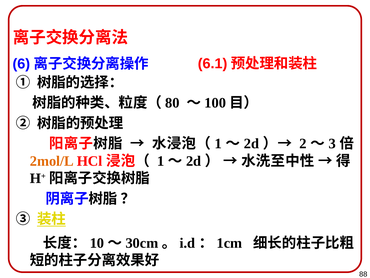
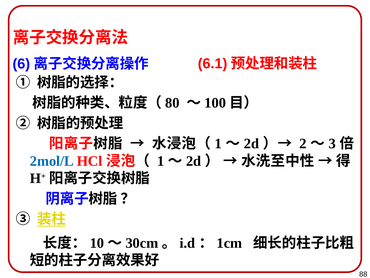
2mol/L colour: orange -> blue
